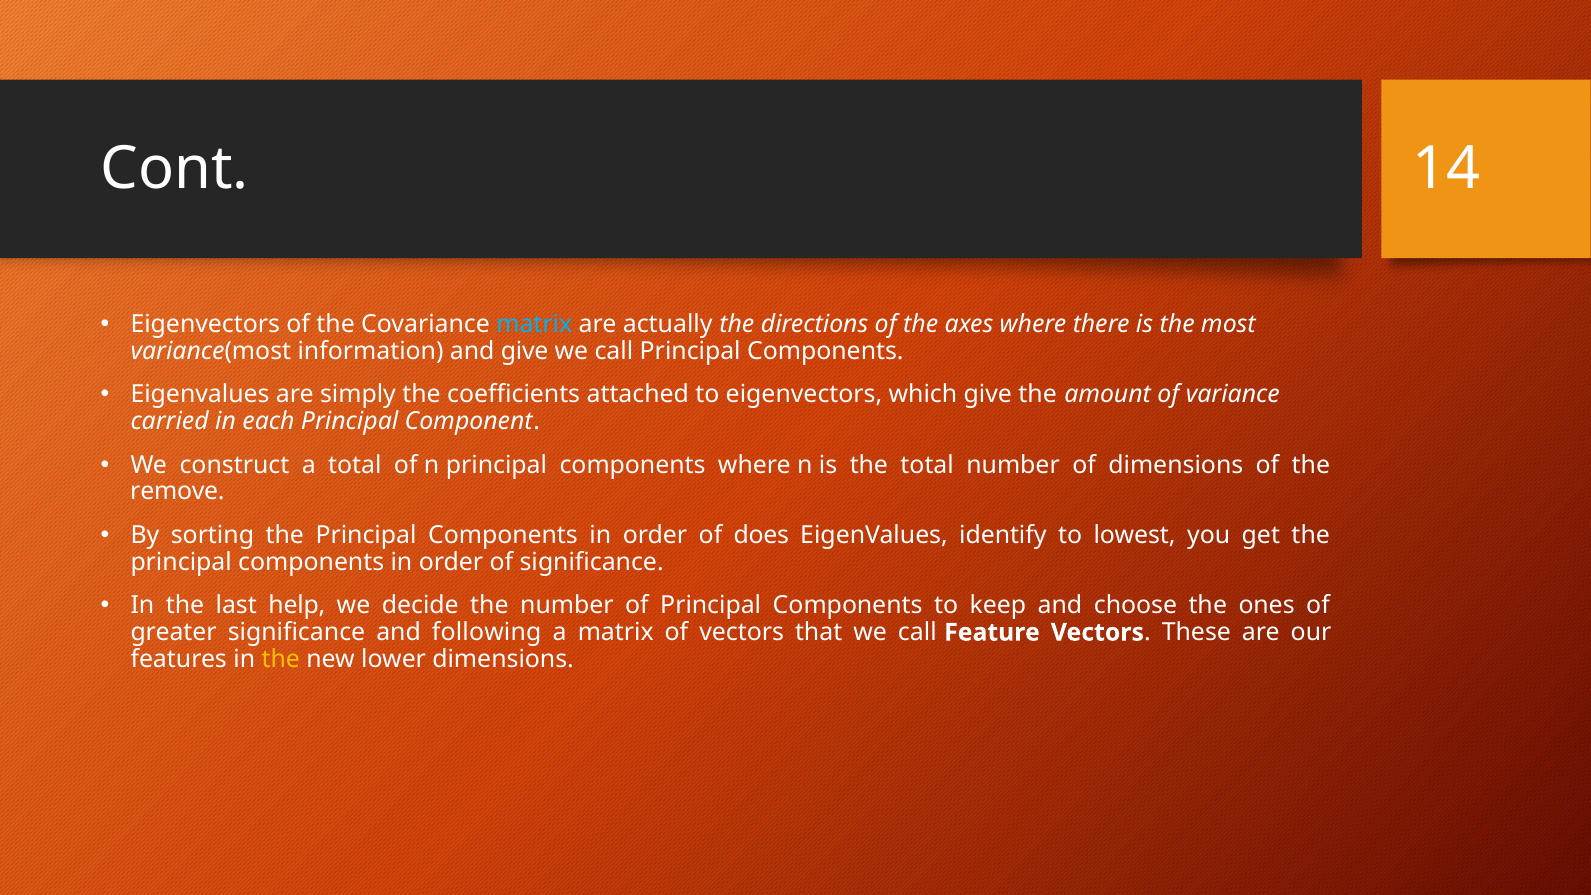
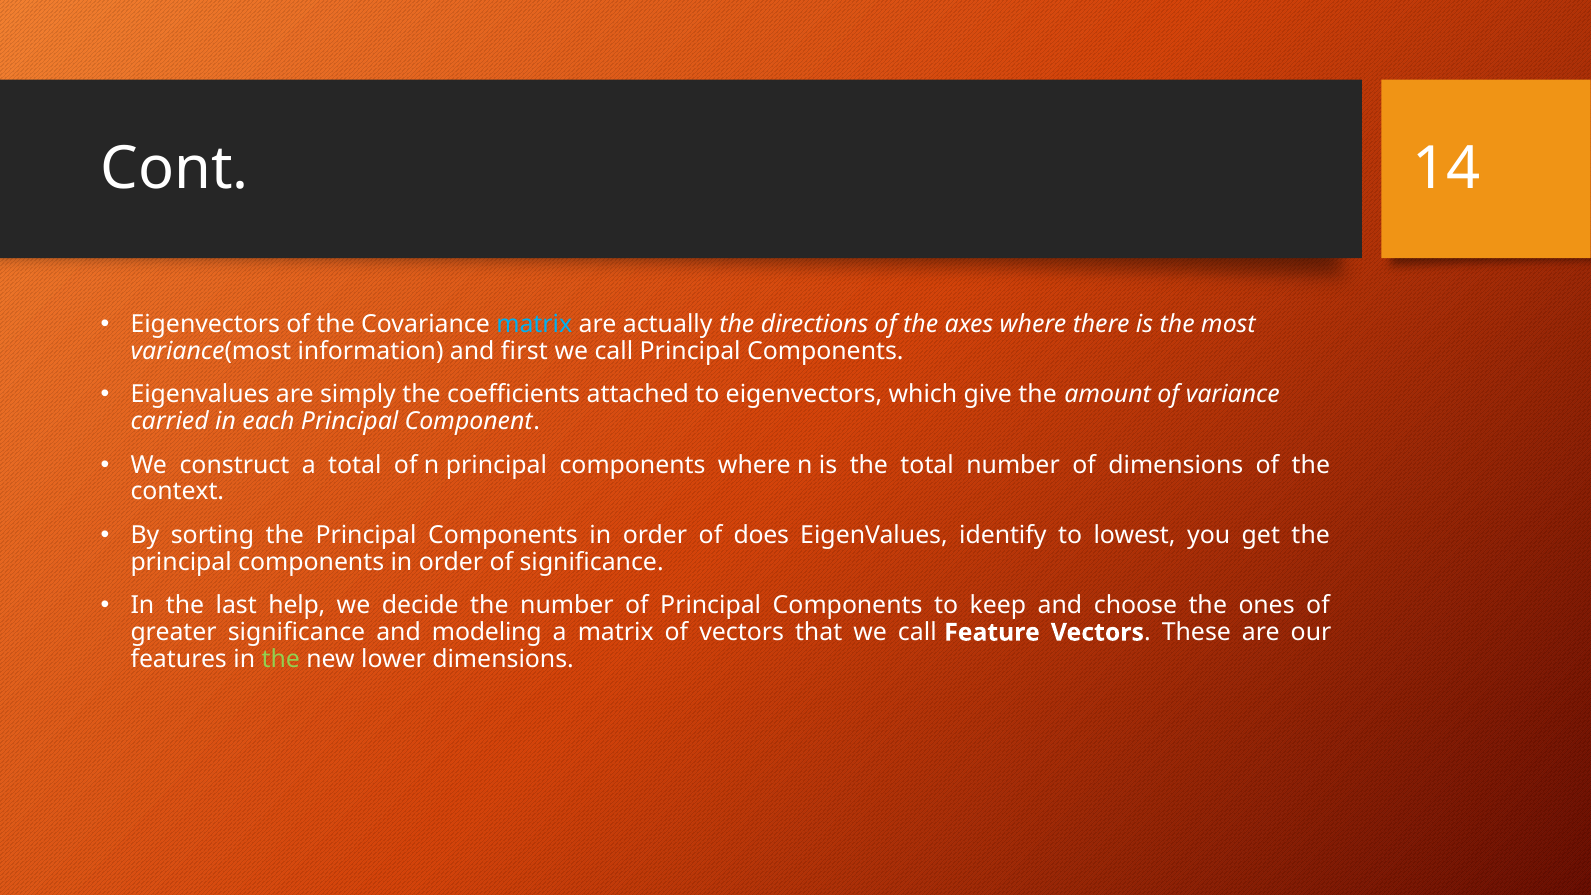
and give: give -> first
remove: remove -> context
following: following -> modeling
the at (281, 659) colour: yellow -> light green
